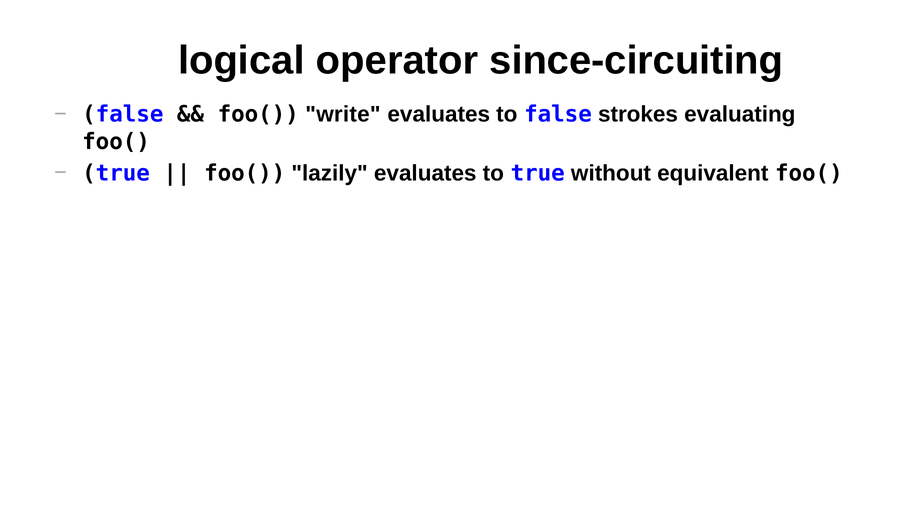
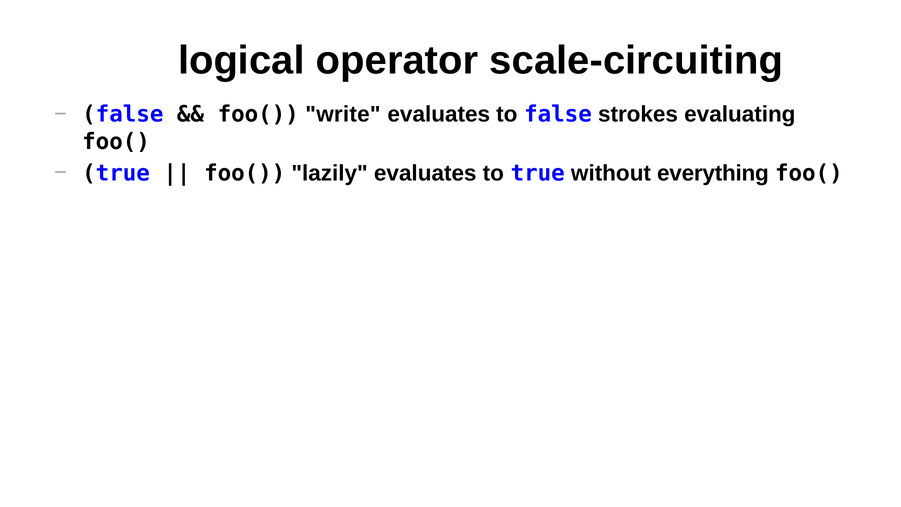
since-circuiting: since-circuiting -> scale-circuiting
equivalent: equivalent -> everything
